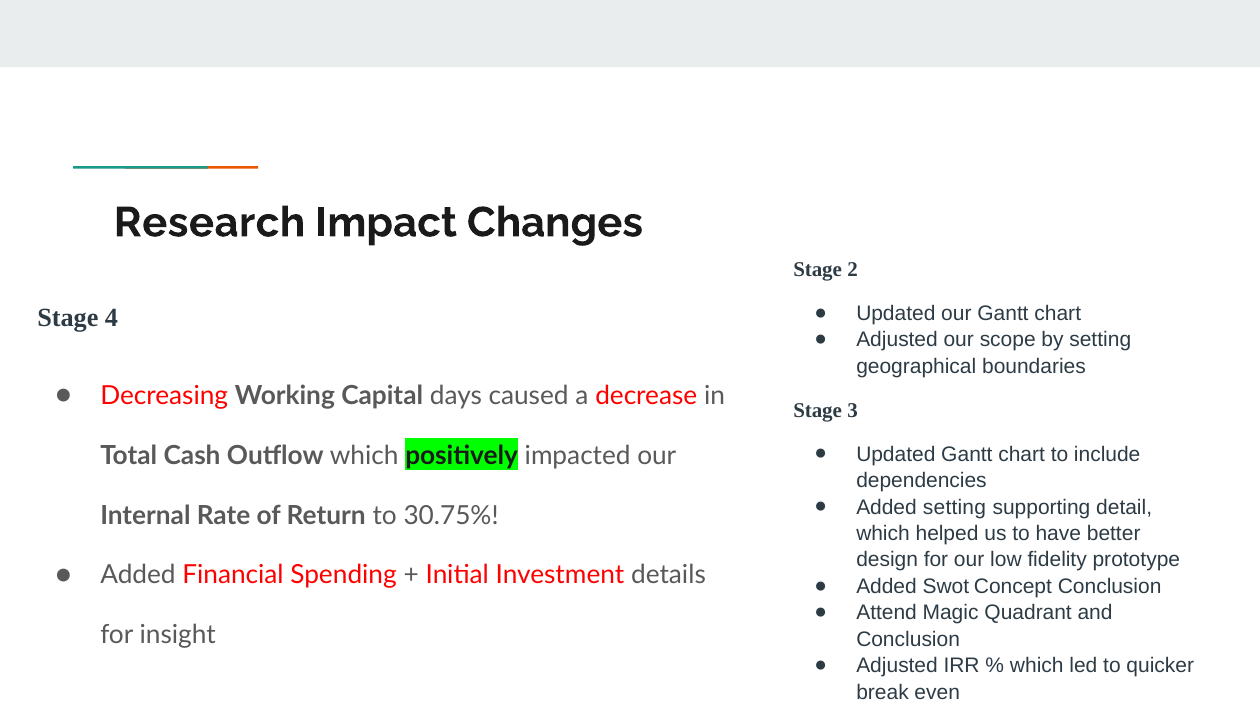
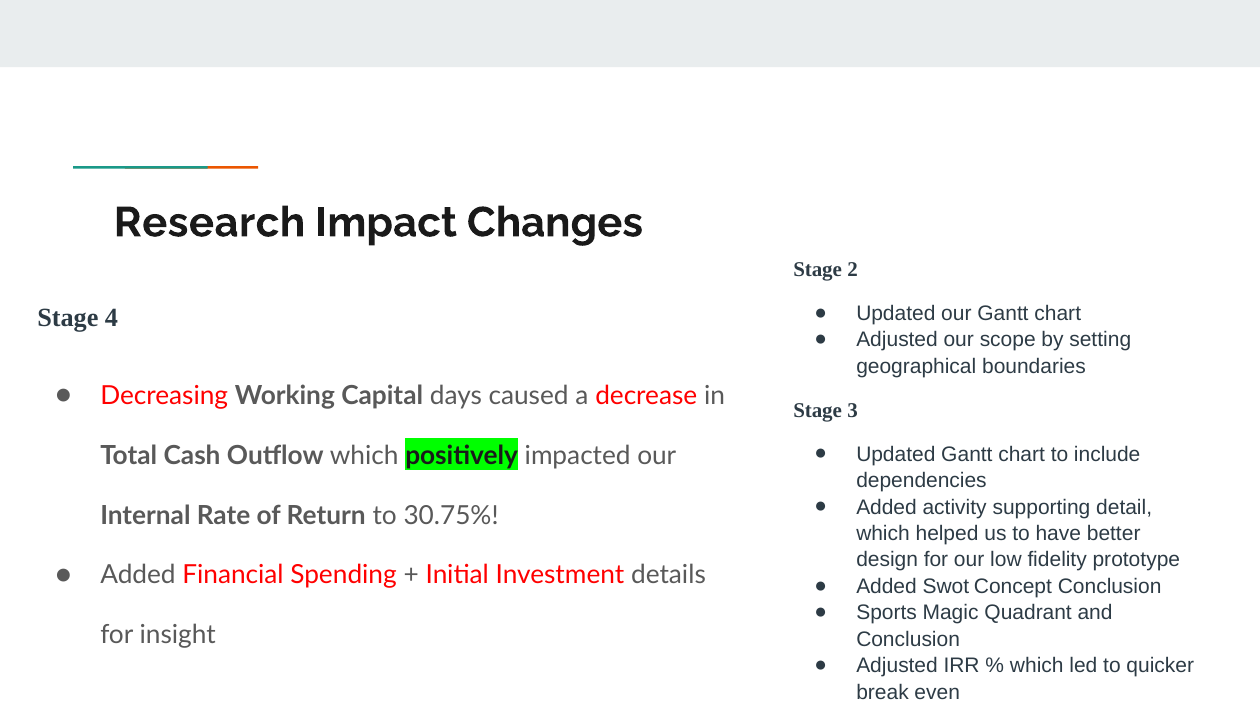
Added setting: setting -> activity
Attend: Attend -> Sports
